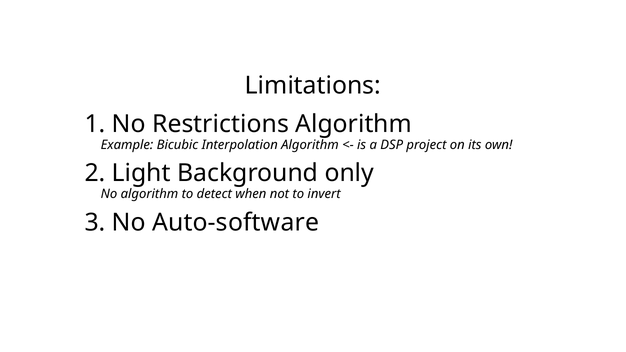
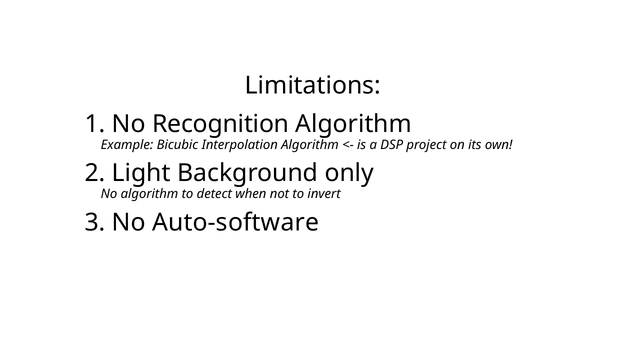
Restrictions: Restrictions -> Recognition
